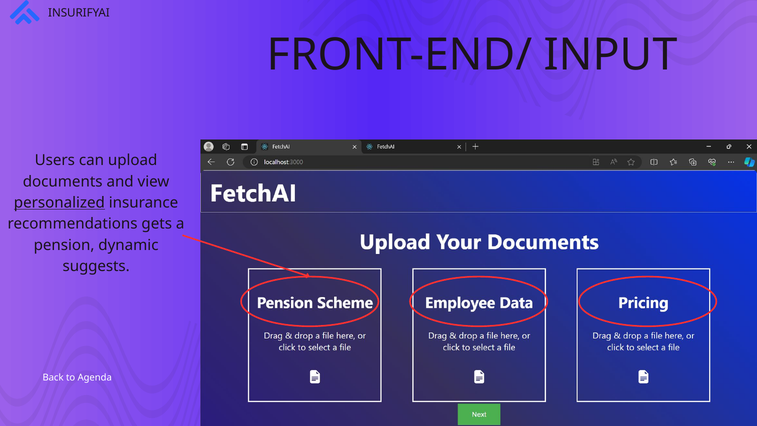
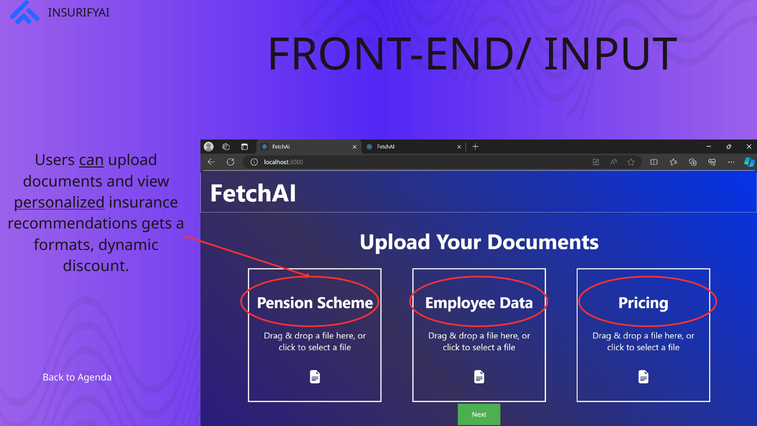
can underline: none -> present
pension: pension -> formats
suggests: suggests -> discount
